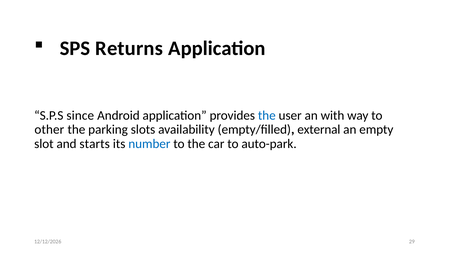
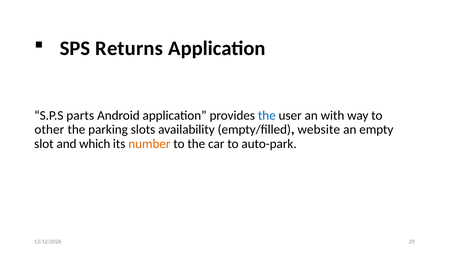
since: since -> parts
external: external -> website
starts: starts -> which
number colour: blue -> orange
